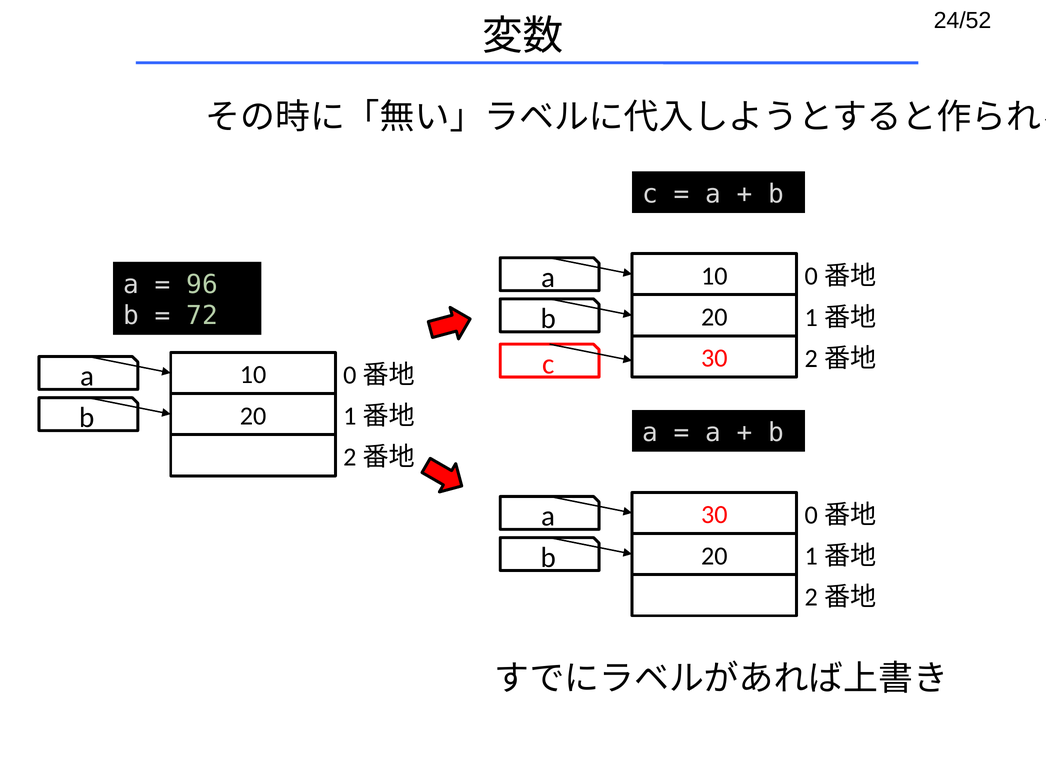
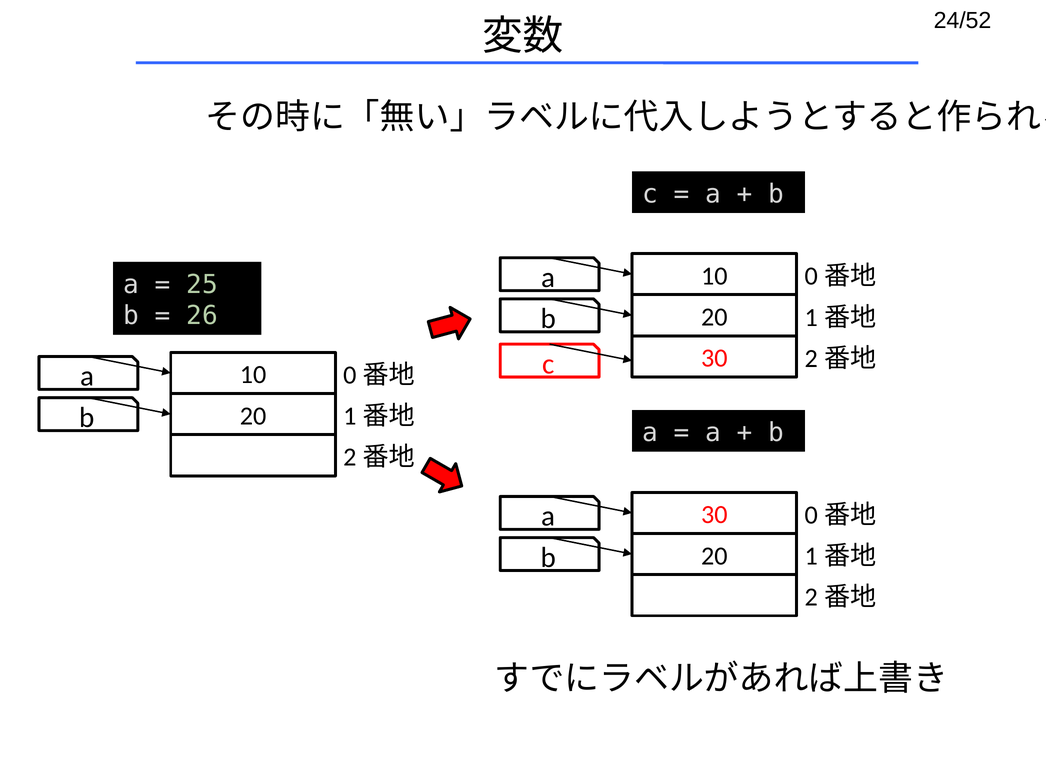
96: 96 -> 25
72: 72 -> 26
